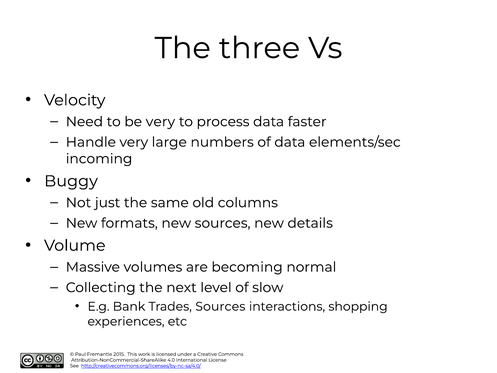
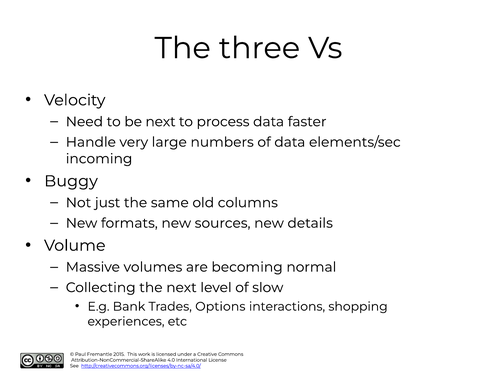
be very: very -> next
Trades Sources: Sources -> Options
